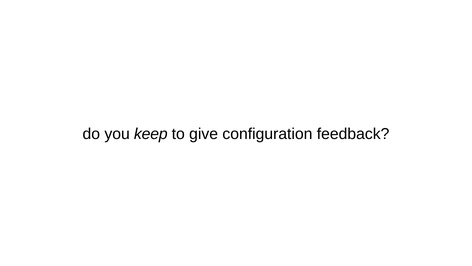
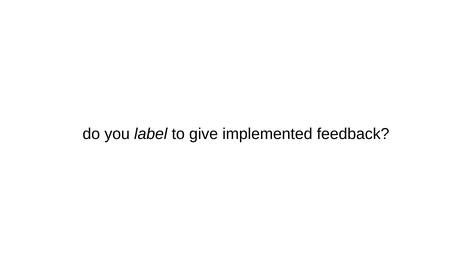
keep: keep -> label
configuration: configuration -> implemented
